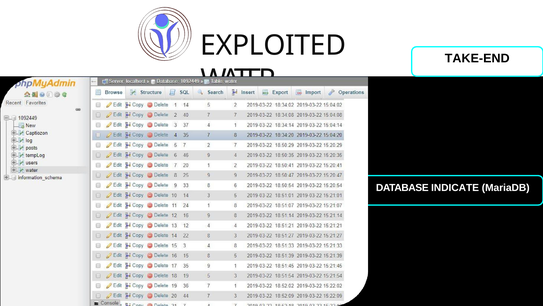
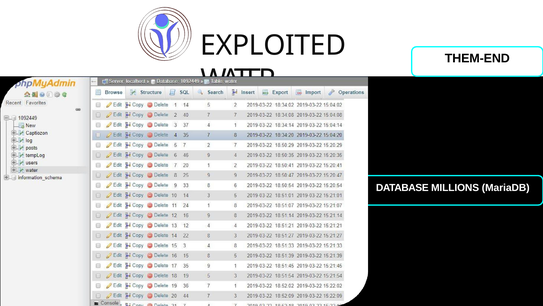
TAKE-END: TAKE-END -> THEM-END
INDICATE: INDICATE -> MILLIONS
